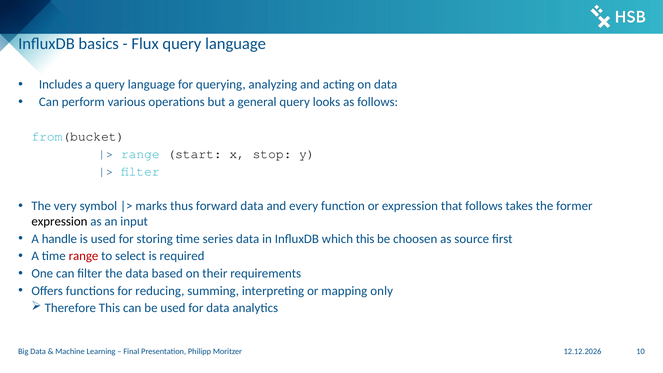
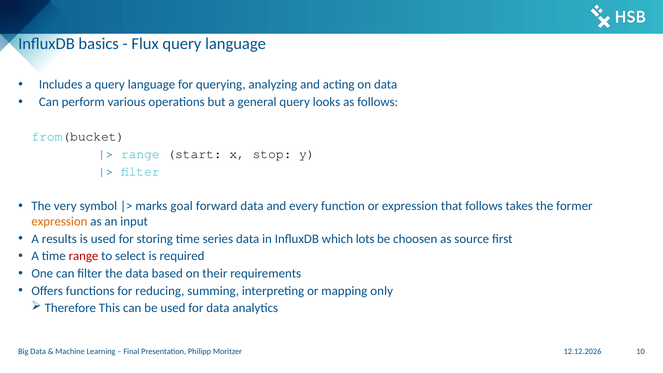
thus: thus -> goal
expression at (59, 221) colour: black -> orange
handle: handle -> results
which this: this -> lots
